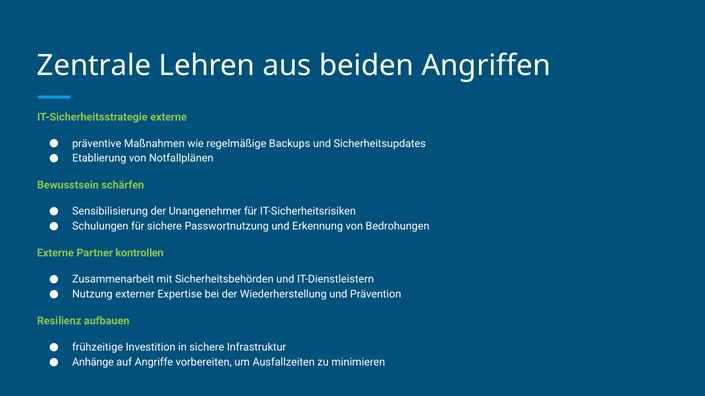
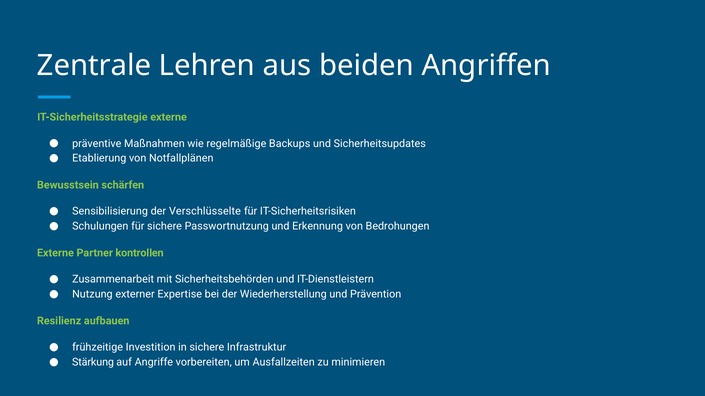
Unangenehmer: Unangenehmer -> Verschlüsselte
Anhänge: Anhänge -> Stärkung
